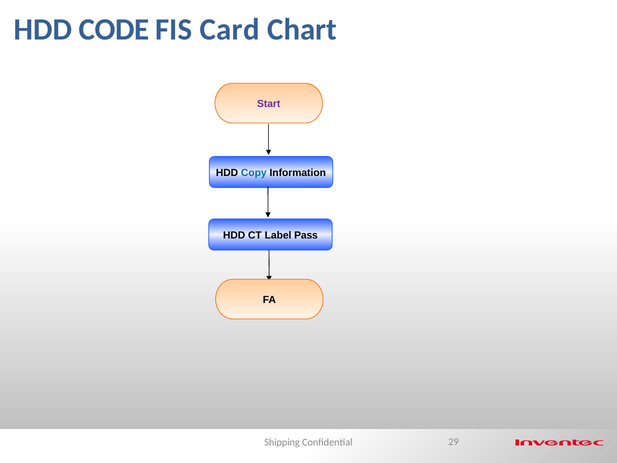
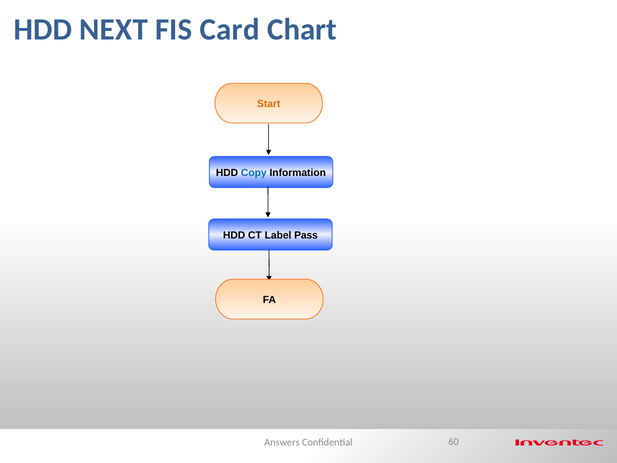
CODE: CODE -> NEXT
Start colour: purple -> orange
Shipping: Shipping -> Answers
29: 29 -> 60
